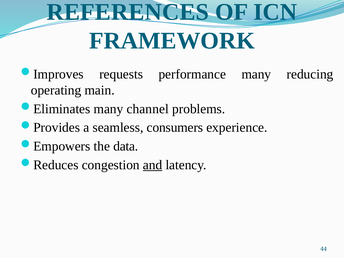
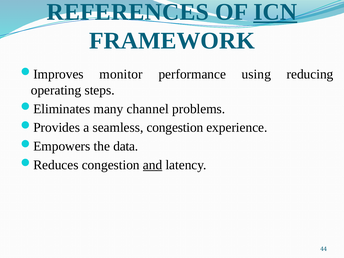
ICN underline: none -> present
requests: requests -> monitor
performance many: many -> using
main: main -> steps
seamless consumers: consumers -> congestion
